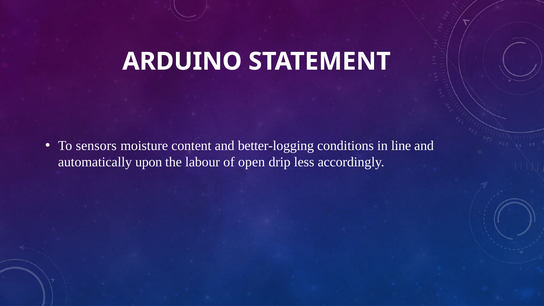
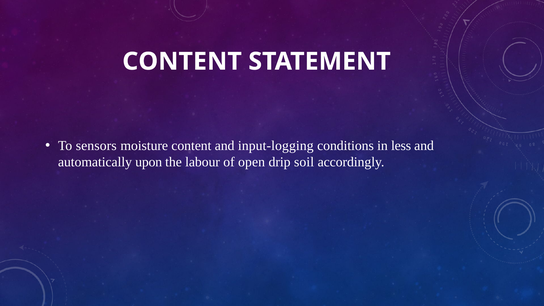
ARDUINO at (182, 61): ARDUINO -> CONTENT
better-logging: better-logging -> input-logging
line: line -> less
less: less -> soil
